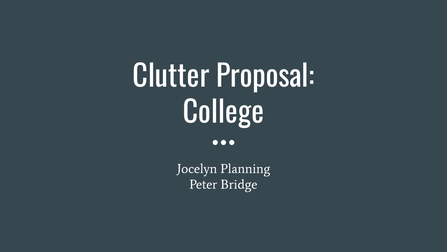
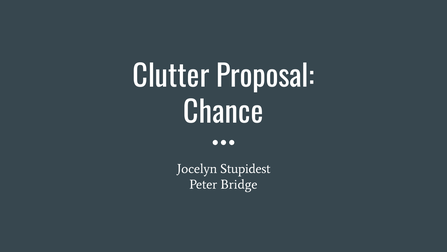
College: College -> Chance
Planning: Planning -> Stupidest
